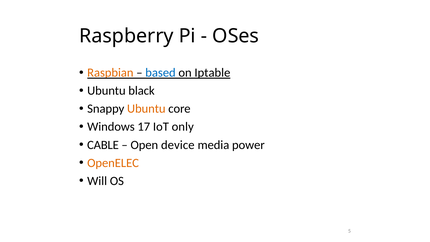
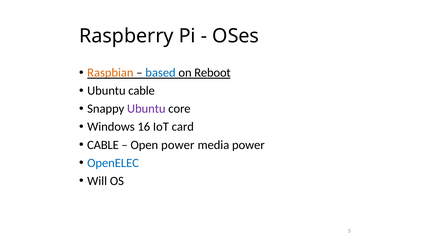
Iptable: Iptable -> Reboot
Ubuntu black: black -> cable
Ubuntu at (146, 109) colour: orange -> purple
17: 17 -> 16
only: only -> card
Open device: device -> power
OpenELEC colour: orange -> blue
